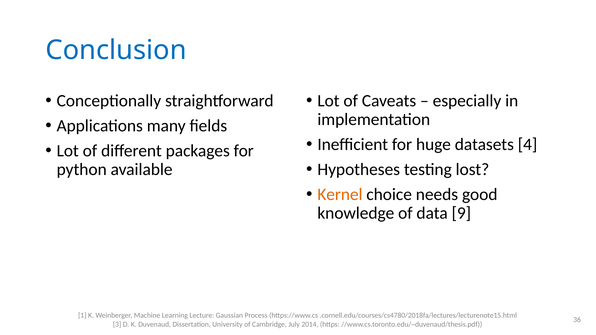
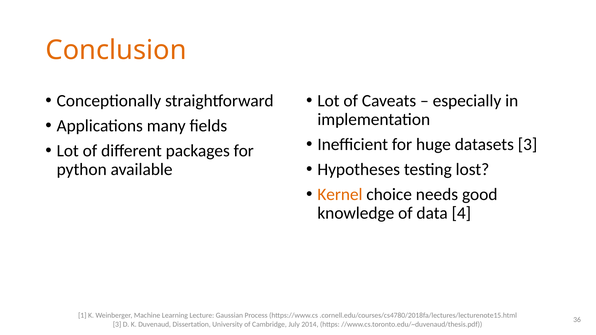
Conclusion colour: blue -> orange
datasets 4: 4 -> 3
9: 9 -> 4
